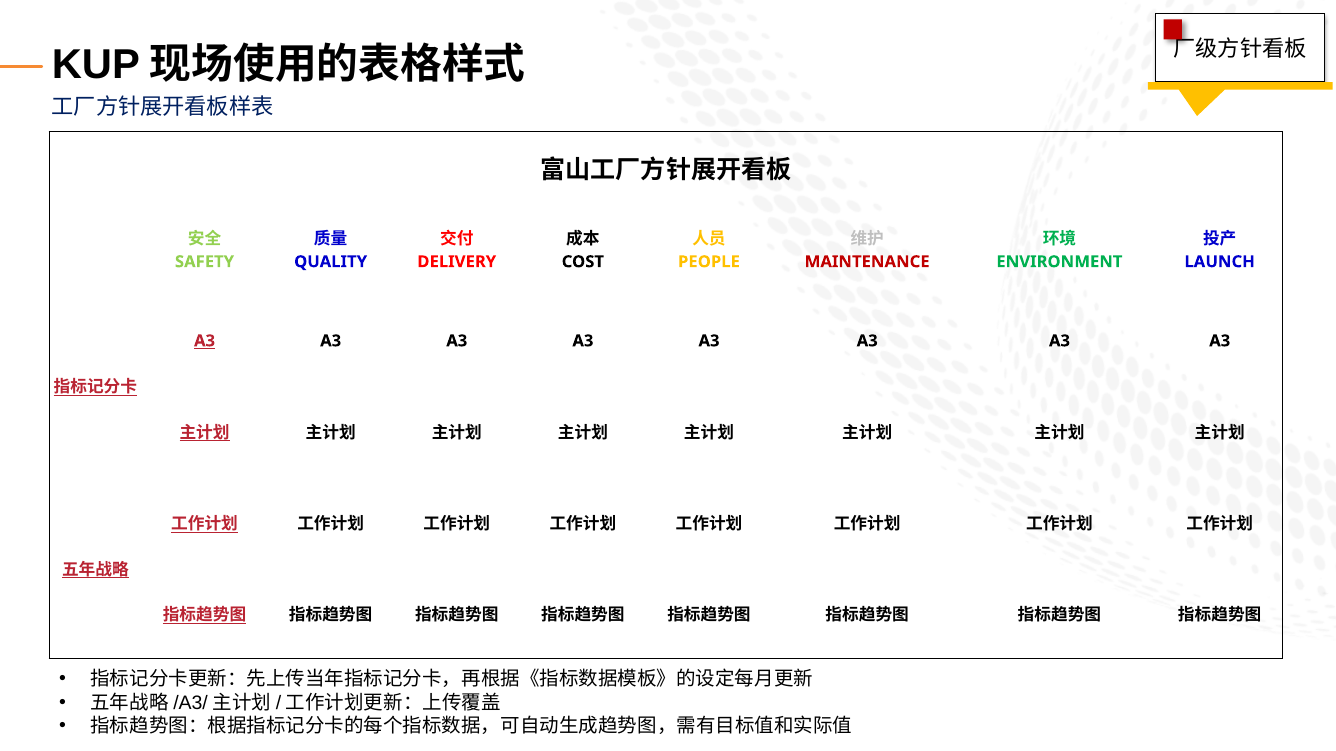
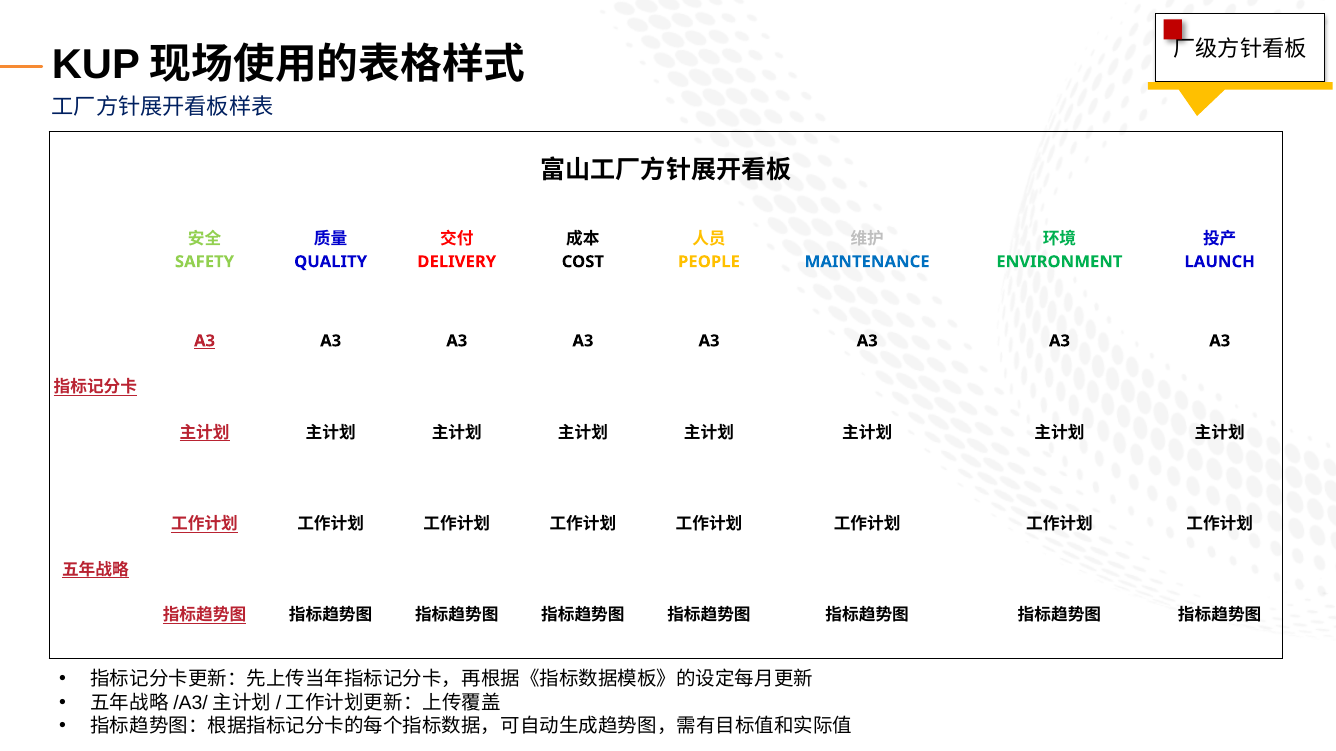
MAINTENANCE colour: red -> blue
